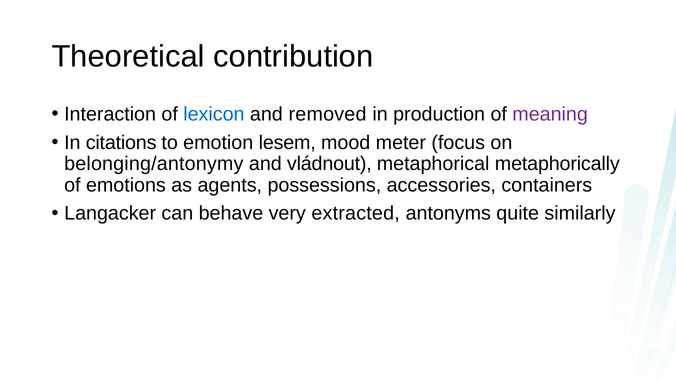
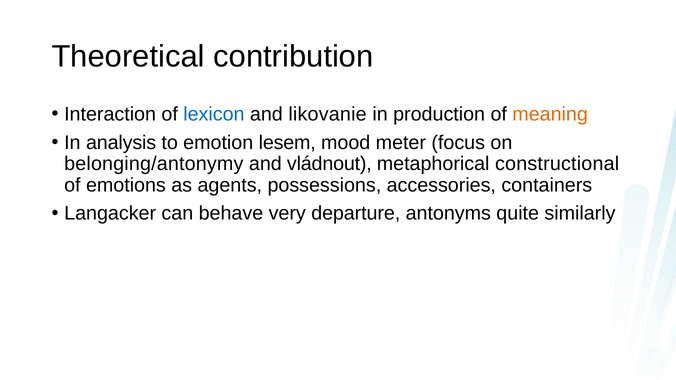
removed: removed -> likovanie
meaning colour: purple -> orange
citations: citations -> analysis
metaphorically: metaphorically -> constructional
extracted: extracted -> departure
